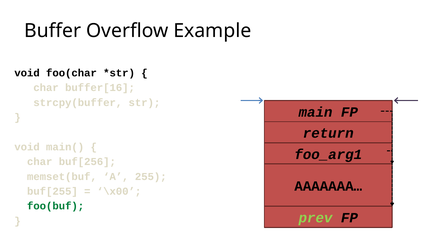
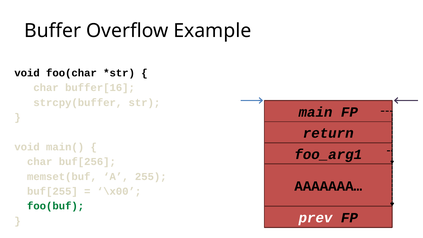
prev colour: light green -> white
